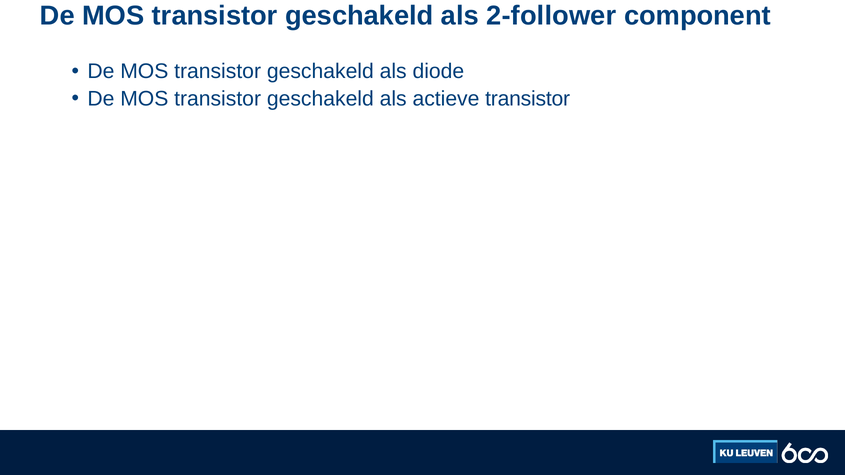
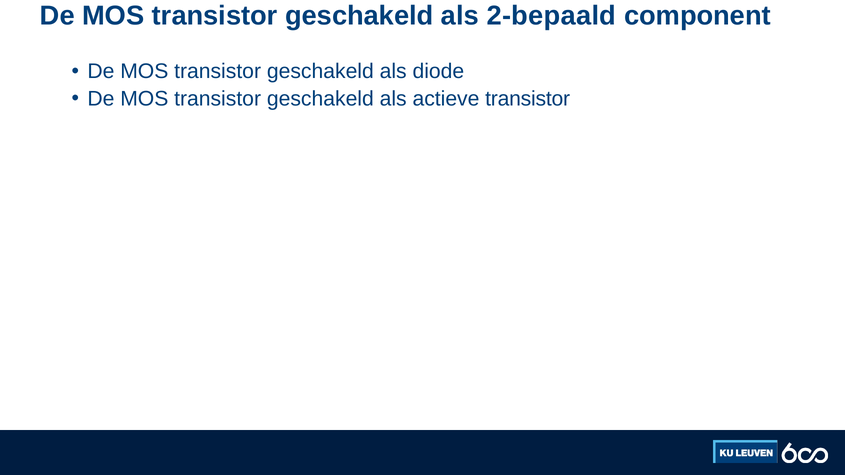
2-follower: 2-follower -> 2-bepaald
